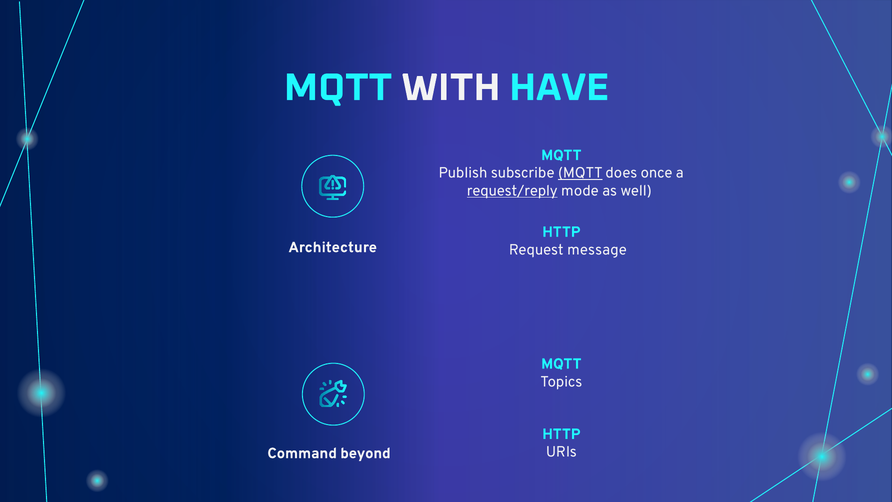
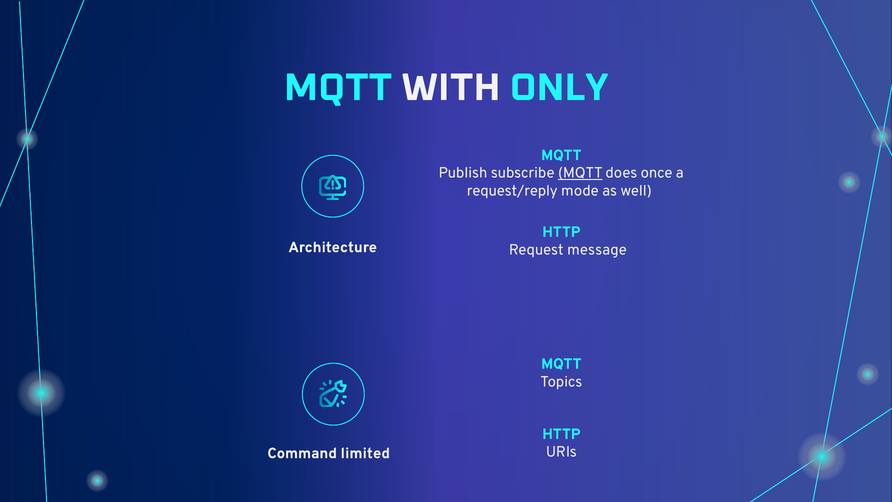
HAVE: HAVE -> ONLY
request/reply underline: present -> none
beyond: beyond -> limited
